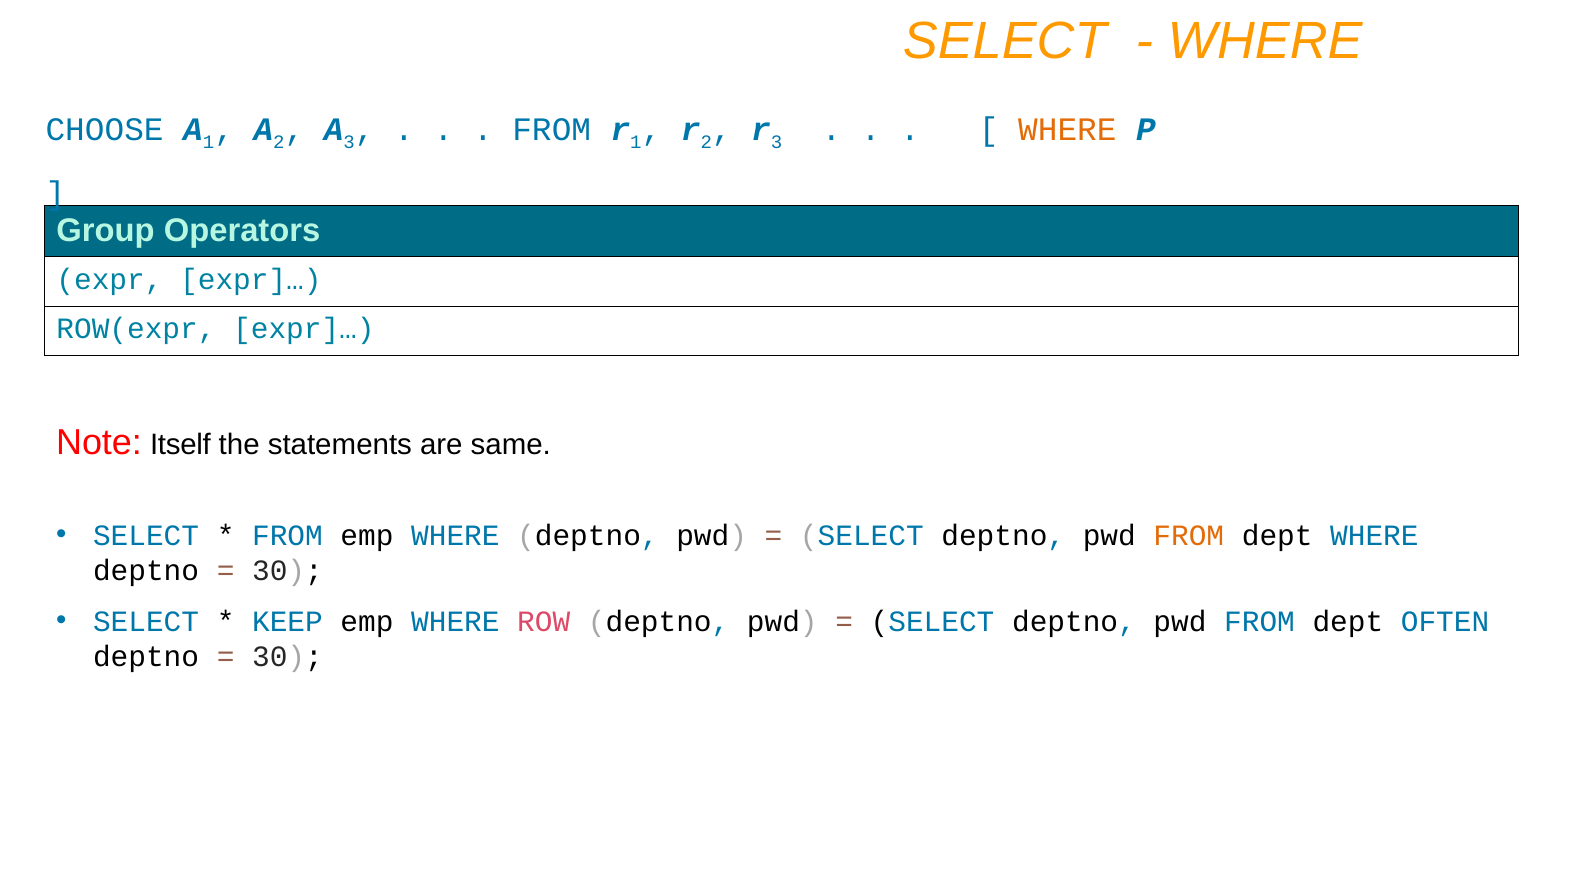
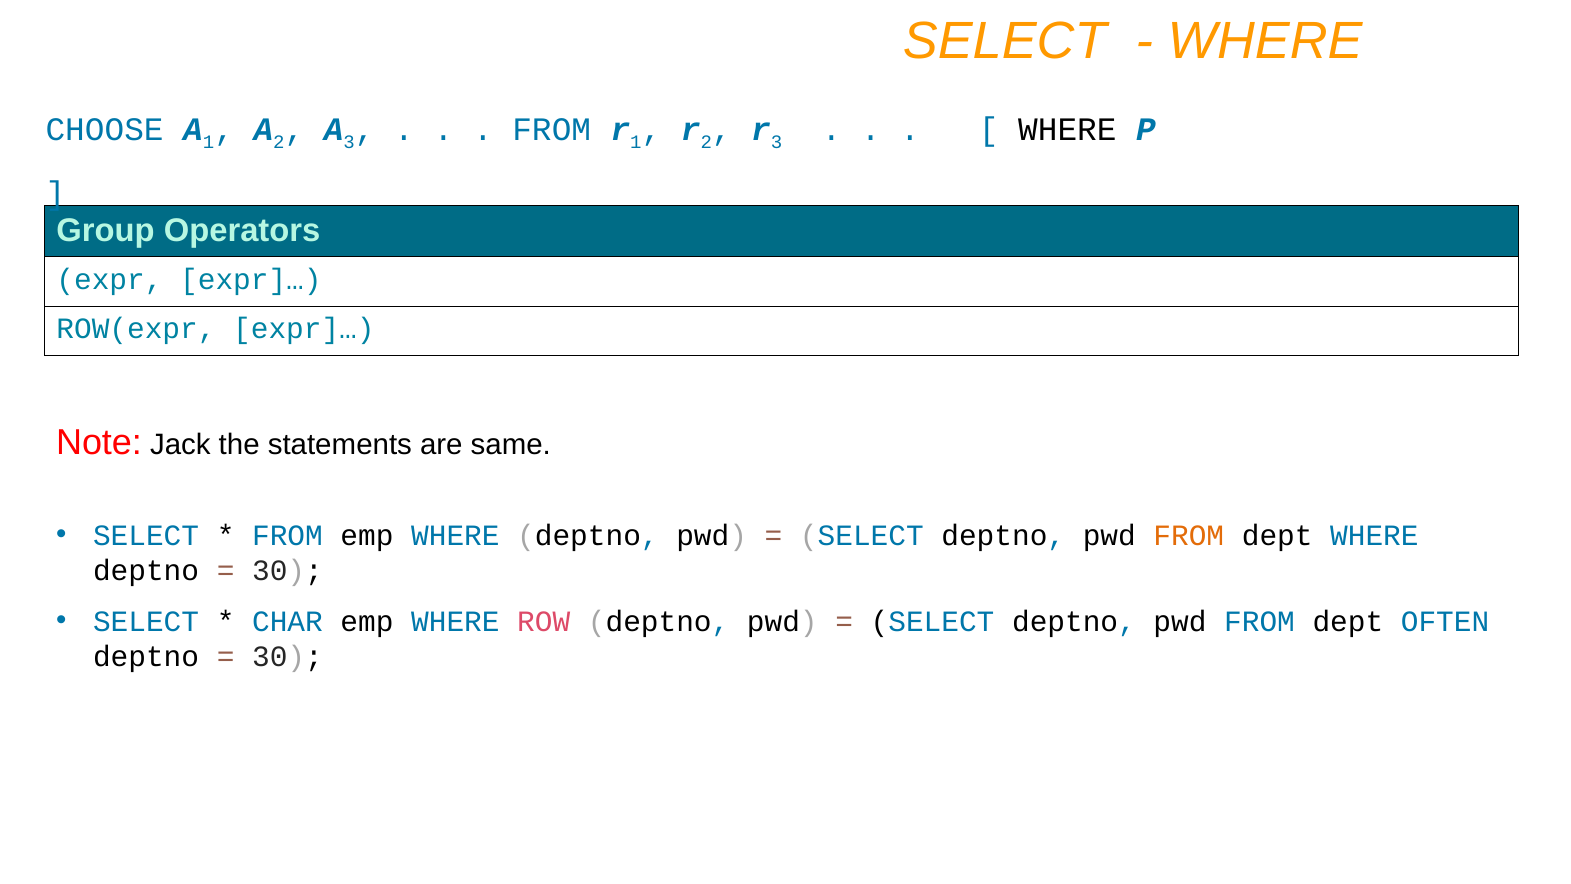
WHERE at (1067, 130) colour: orange -> black
Itself: Itself -> Jack
KEEP: KEEP -> CHAR
